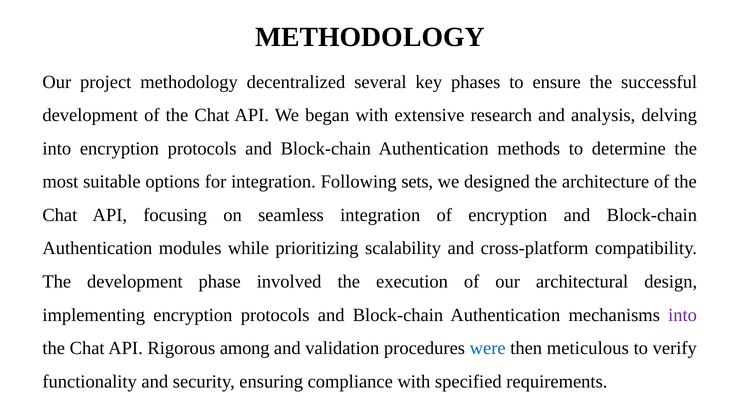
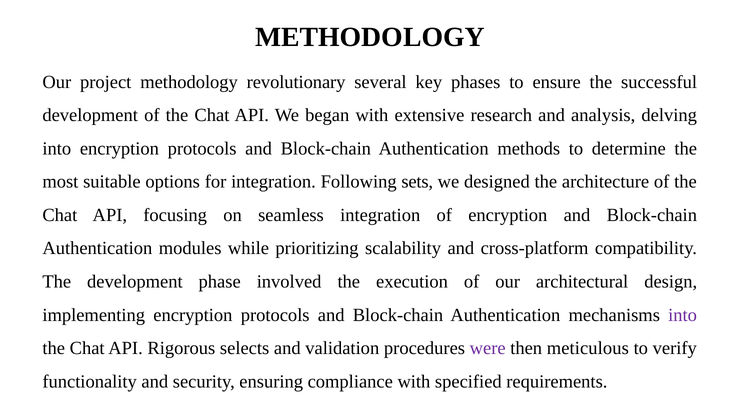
decentralized: decentralized -> revolutionary
among: among -> selects
were colour: blue -> purple
